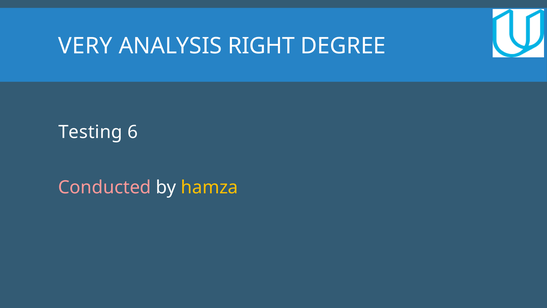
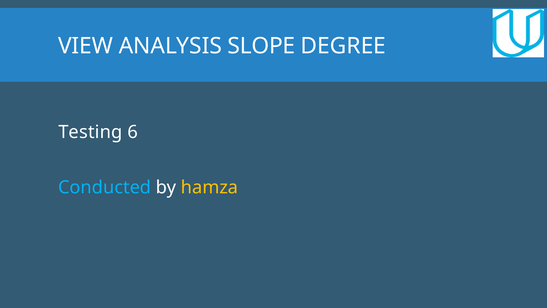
VERY: VERY -> VIEW
RIGHT: RIGHT -> SLOPE
Conducted colour: pink -> light blue
